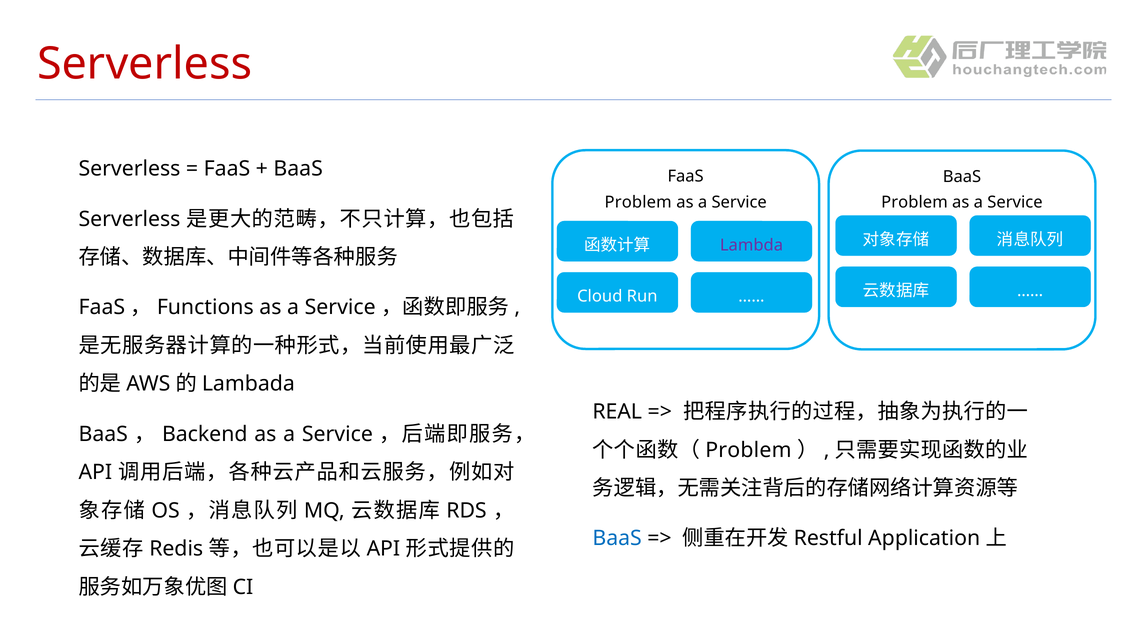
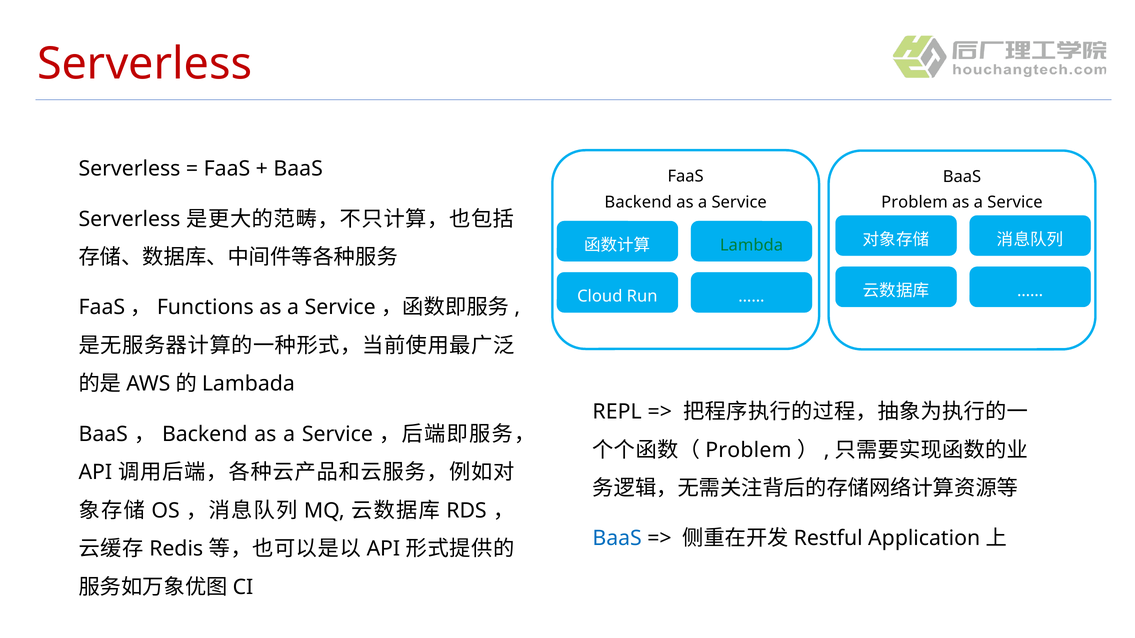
Problem at (638, 202): Problem -> Backend
Lambda colour: purple -> green
REAL: REAL -> REPL
